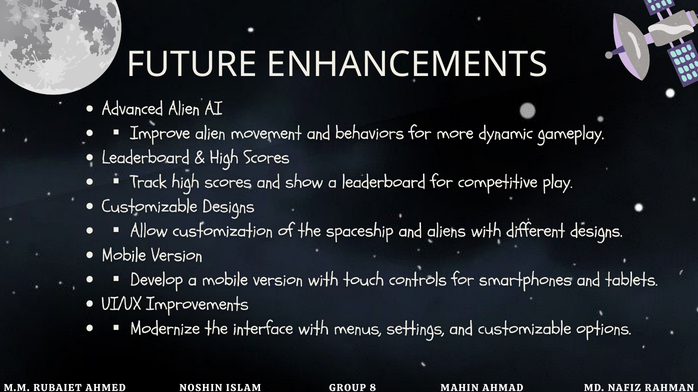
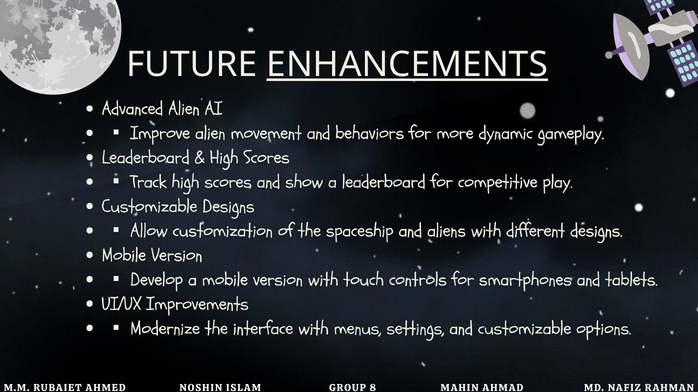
ENHANCEMENTS underline: none -> present
